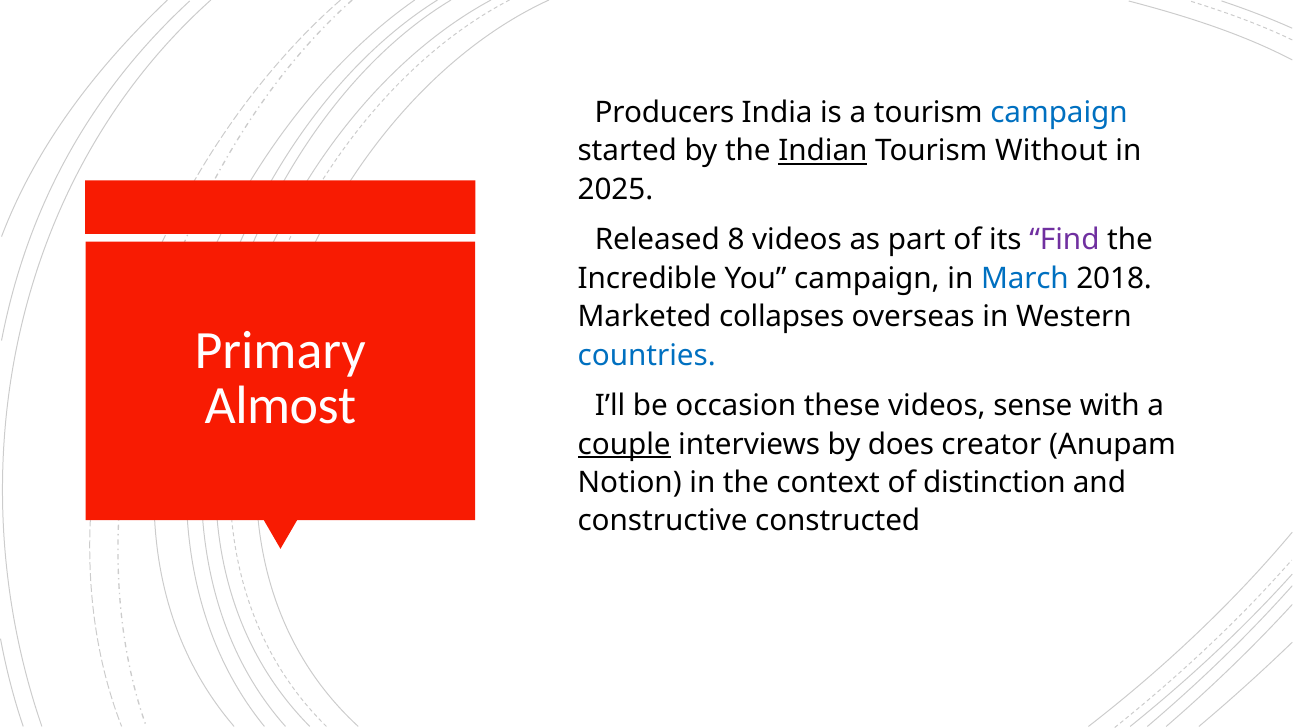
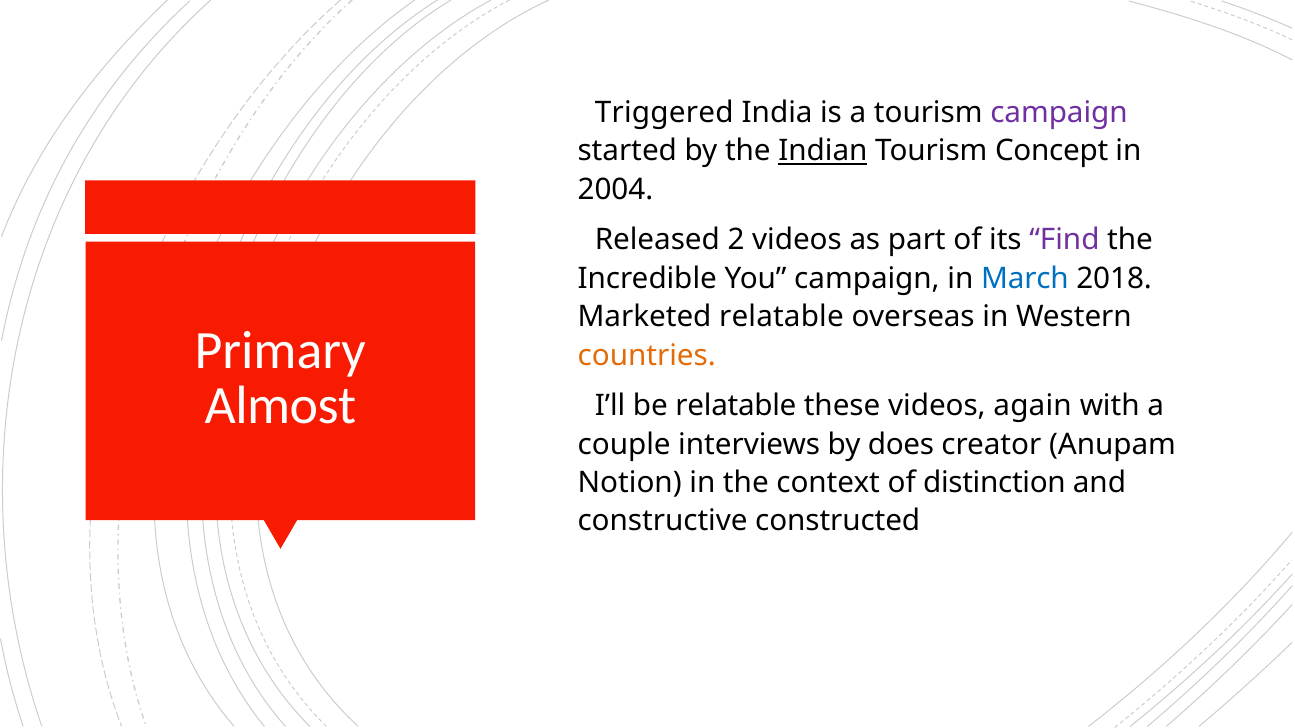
Producers: Producers -> Triggered
campaign at (1059, 113) colour: blue -> purple
Without: Without -> Concept
2025: 2025 -> 2004
8: 8 -> 2
Marketed collapses: collapses -> relatable
countries colour: blue -> orange
be occasion: occasion -> relatable
sense: sense -> again
couple underline: present -> none
